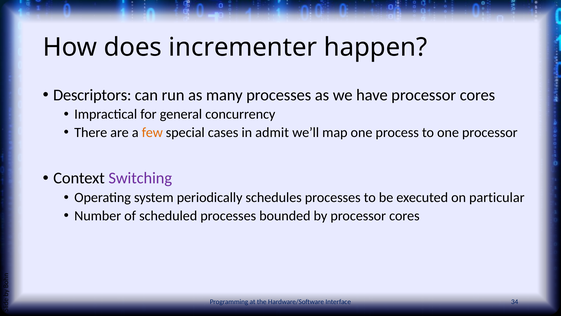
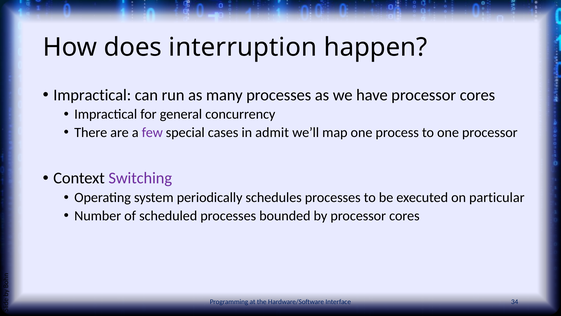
incrementer: incrementer -> interruption
Descriptors at (92, 95): Descriptors -> Impractical
few colour: orange -> purple
